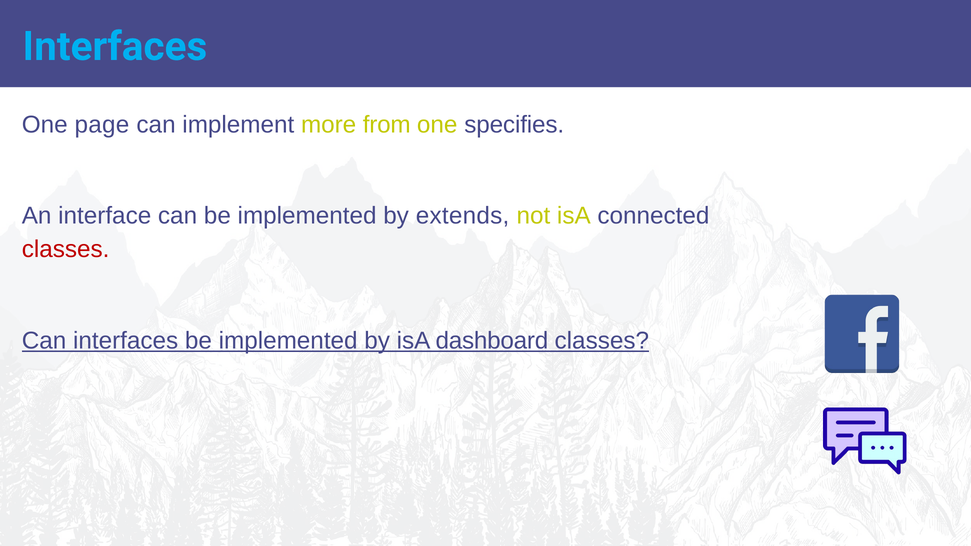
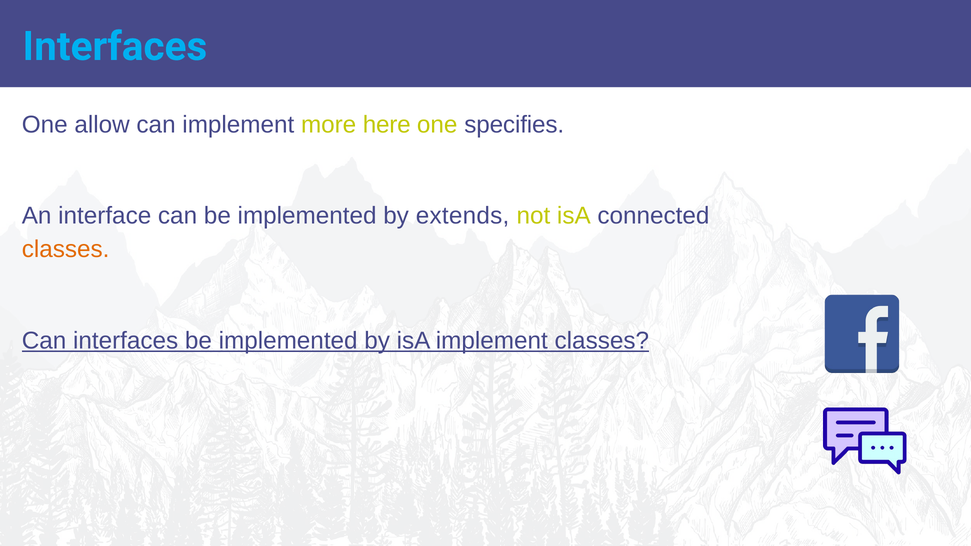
page: page -> allow
from: from -> here
classes at (66, 250) colour: red -> orange
isA dashboard: dashboard -> implement
